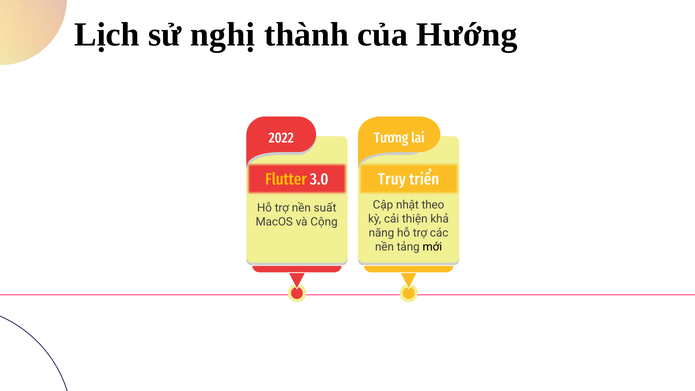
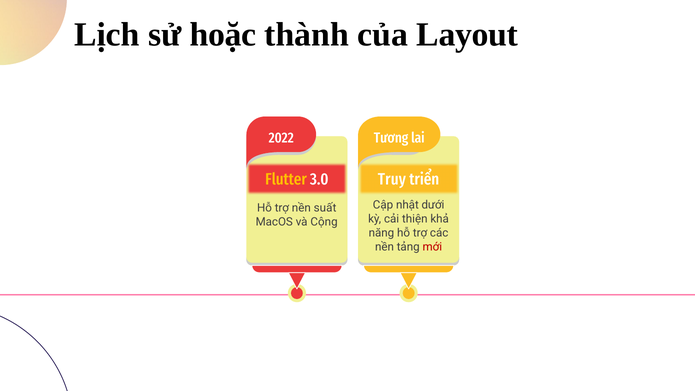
nghị: nghị -> hoặc
Hướng: Hướng -> Layout
theo: theo -> dưới
mới colour: black -> red
